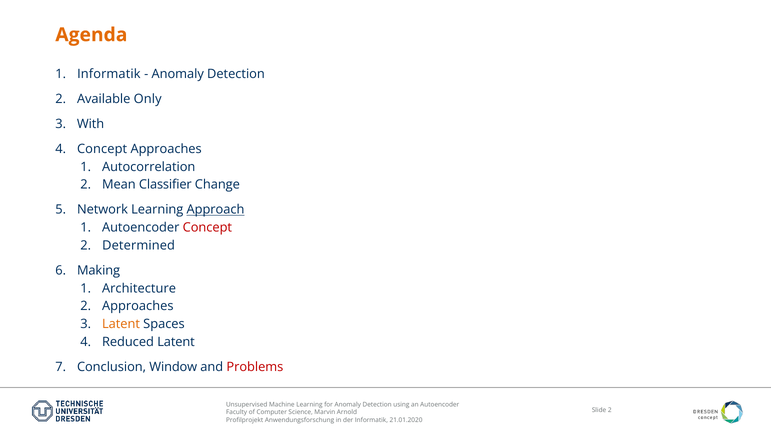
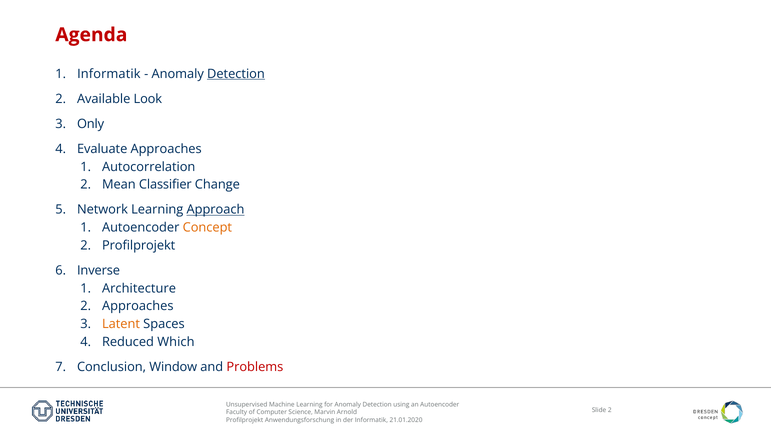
Agenda colour: orange -> red
Detection at (236, 74) underline: none -> present
Only: Only -> Look
With: With -> Only
Concept at (102, 149): Concept -> Evaluate
Concept at (207, 227) colour: red -> orange
Determined at (139, 245): Determined -> Profilprojekt
Making: Making -> Inverse
Reduced Latent: Latent -> Which
